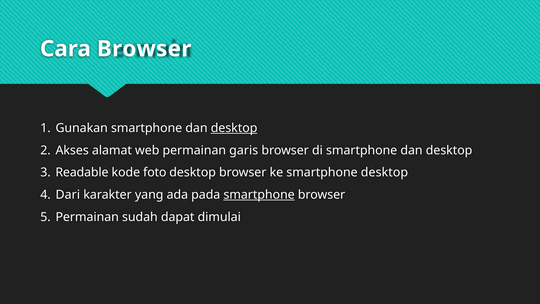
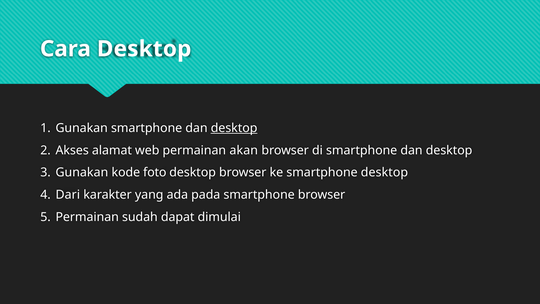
Cara Browser: Browser -> Desktop
garis: garis -> akan
Readable at (82, 172): Readable -> Gunakan
smartphone at (259, 195) underline: present -> none
